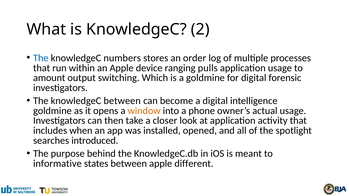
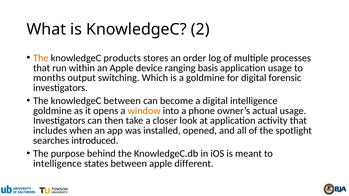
The at (41, 58) colour: blue -> orange
numbers: numbers -> products
pulls: pulls -> basis
amount: amount -> months
informative at (57, 164): informative -> intelligence
